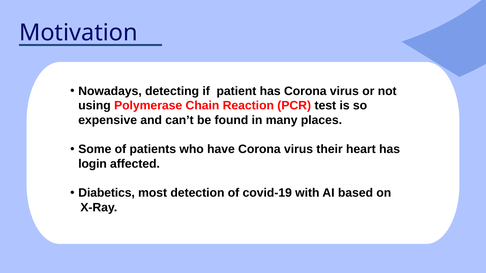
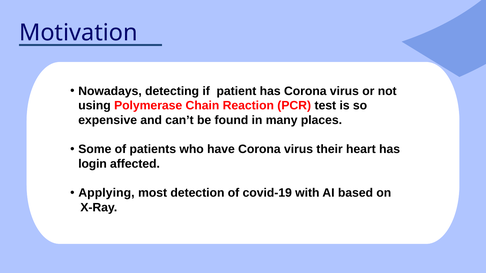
Diabetics: Diabetics -> Applying
